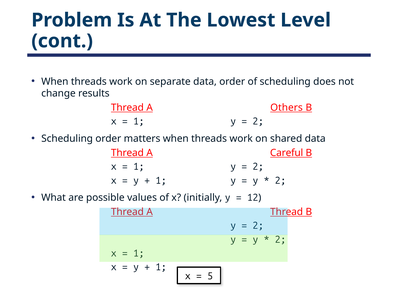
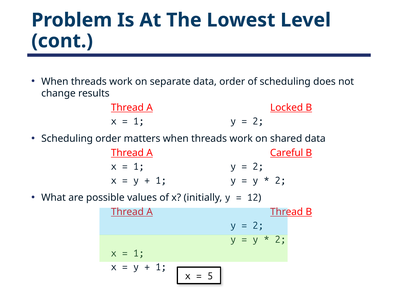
Others: Others -> Locked
